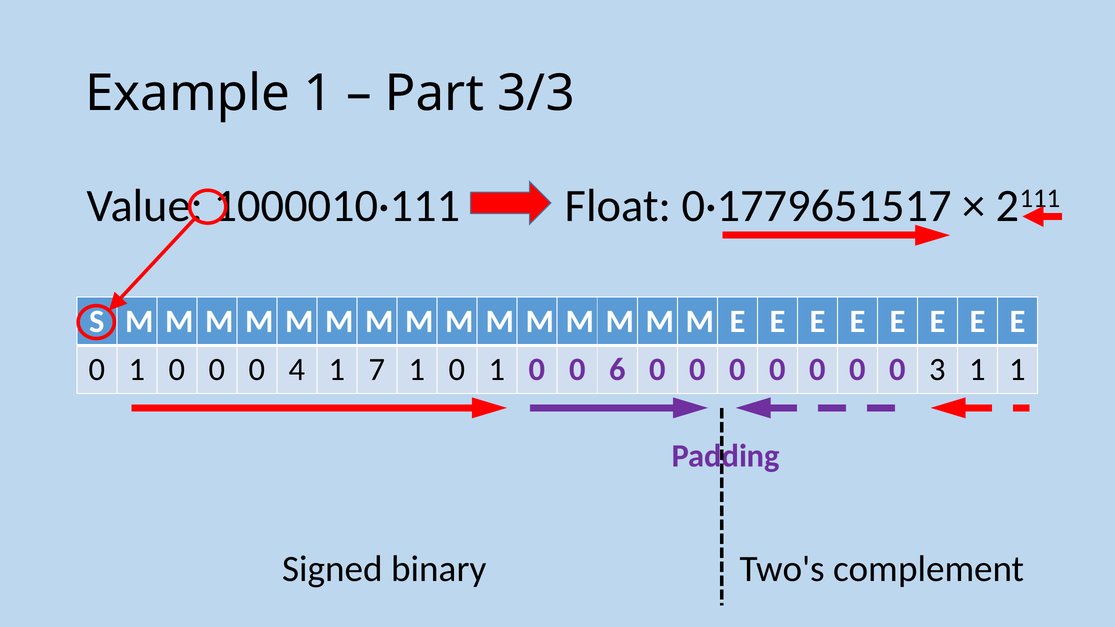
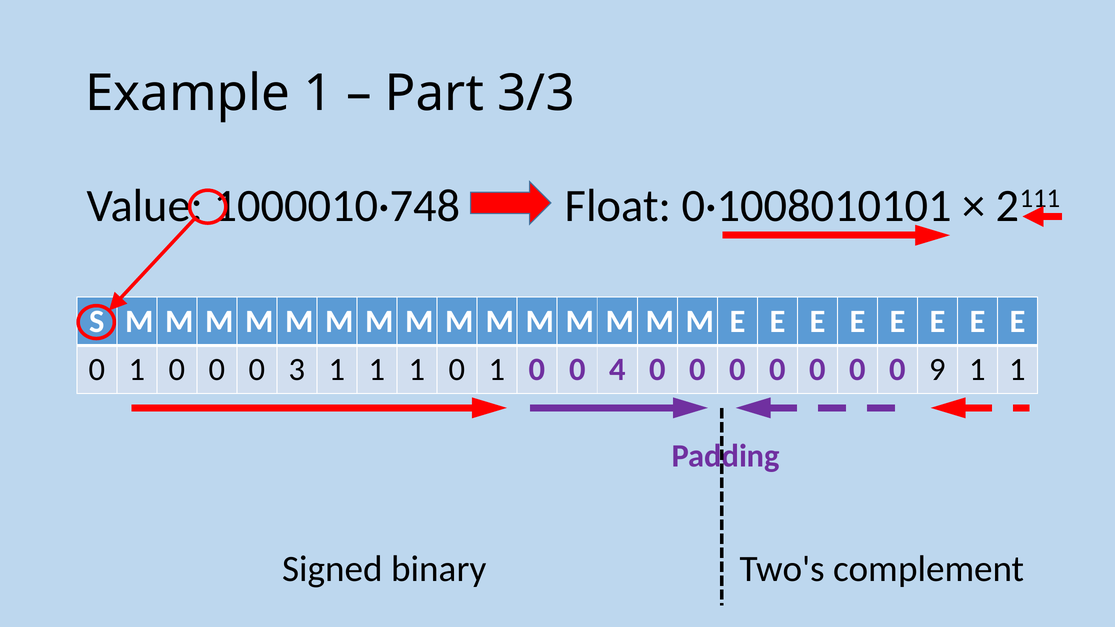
1000010·111: 1000010·111 -> 1000010·748
0·1779651517: 0·1779651517 -> 0·1008010101
4: 4 -> 3
7 at (377, 370): 7 -> 1
6: 6 -> 4
3: 3 -> 9
